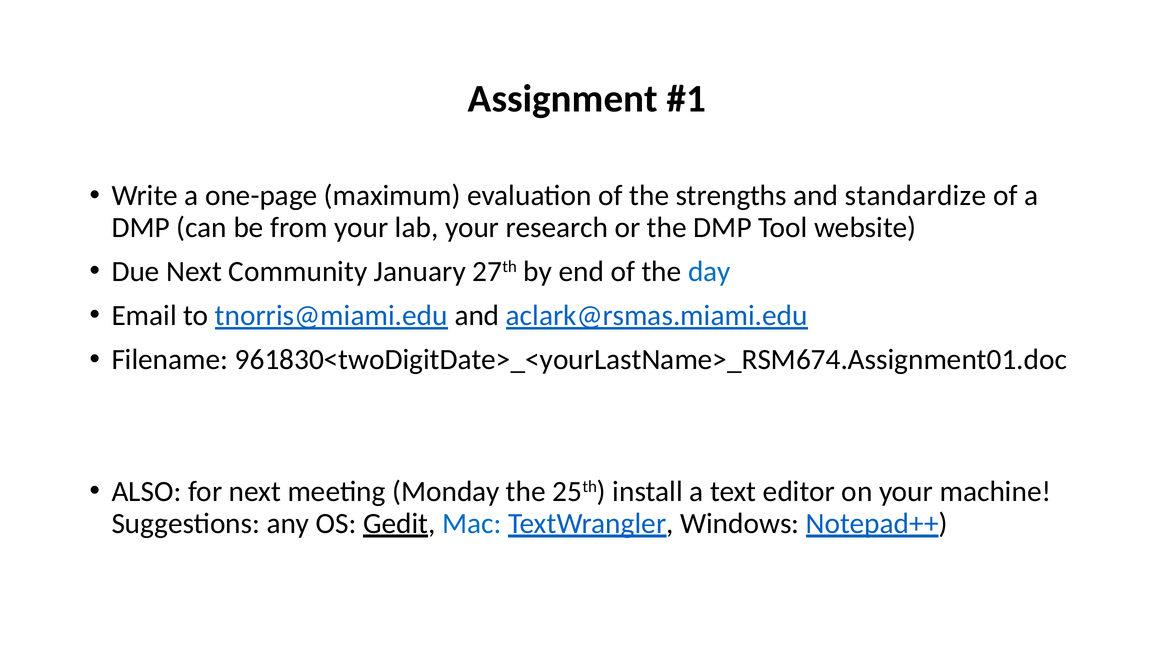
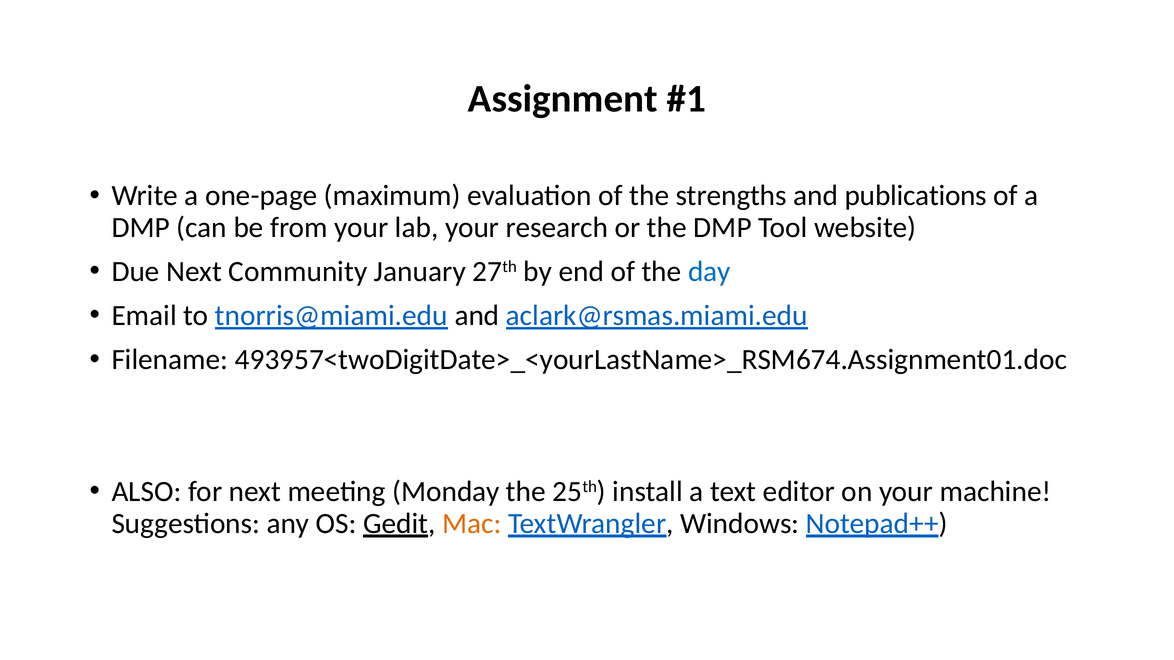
standardize: standardize -> publications
961830<twoDigitDate>_<yourLastName>_RSM674.Assignment01.doc: 961830<twoDigitDate>_<yourLastName>_RSM674.Assignment01.doc -> 493957<twoDigitDate>_<yourLastName>_RSM674.Assignment01.doc
Mac colour: blue -> orange
